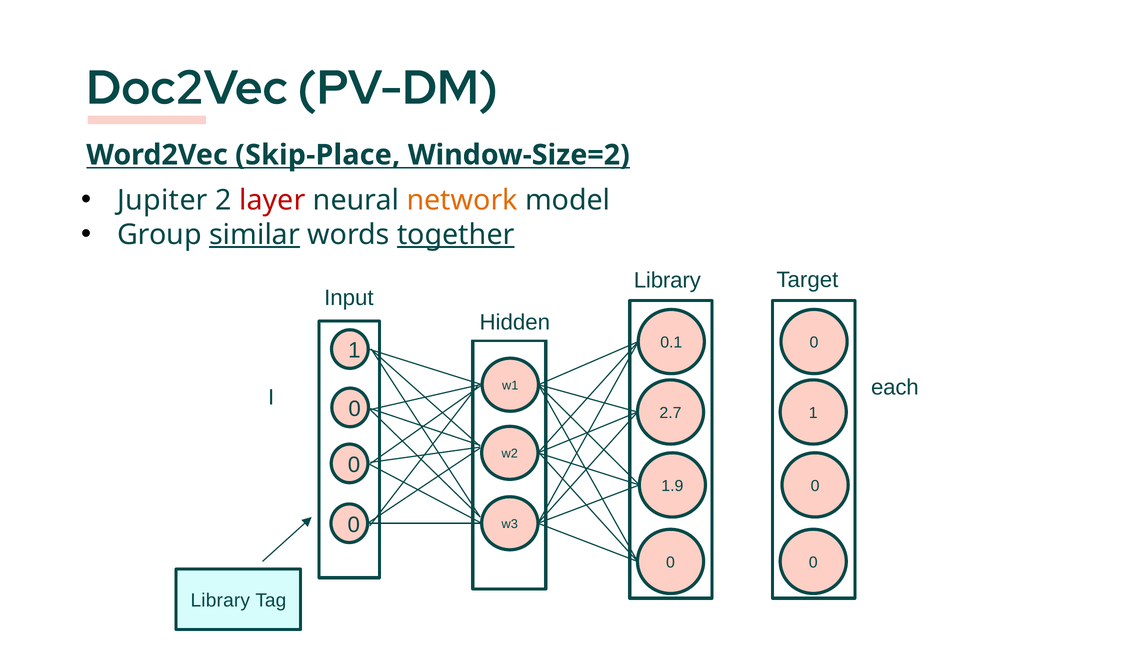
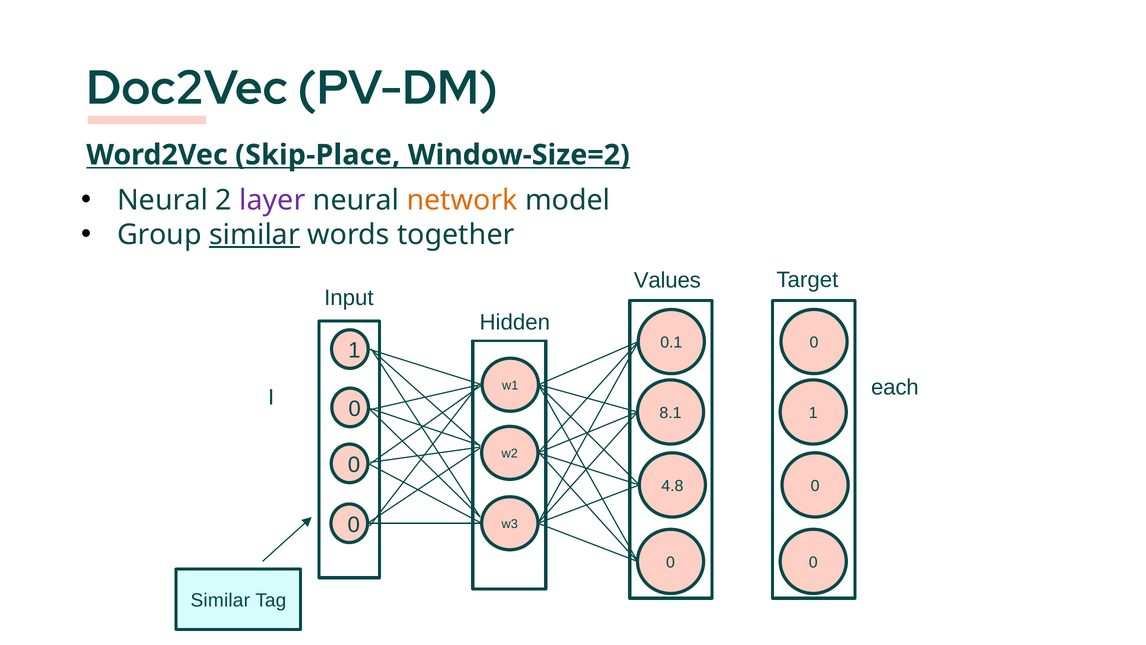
Jupiter at (163, 200): Jupiter -> Neural
layer colour: red -> purple
together underline: present -> none
Library at (667, 280): Library -> Values
2.7: 2.7 -> 8.1
1.9: 1.9 -> 4.8
Library at (220, 600): Library -> Similar
